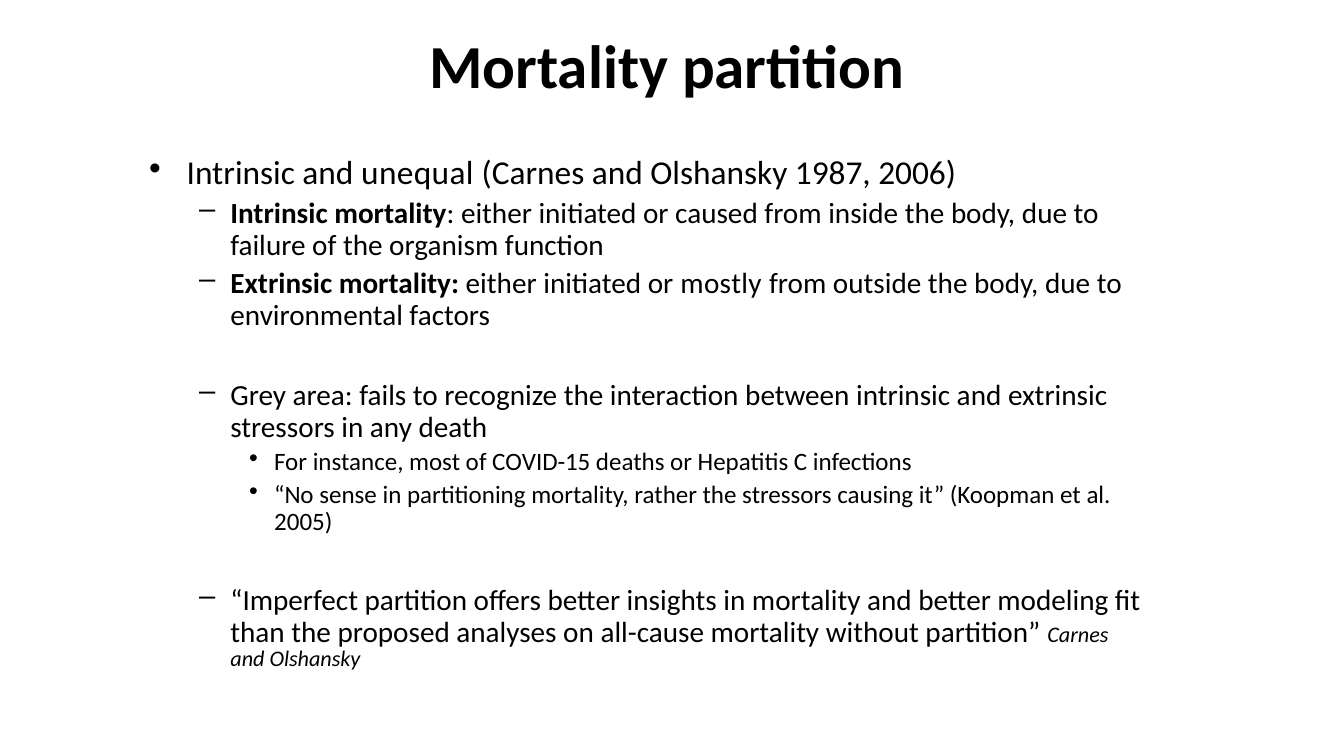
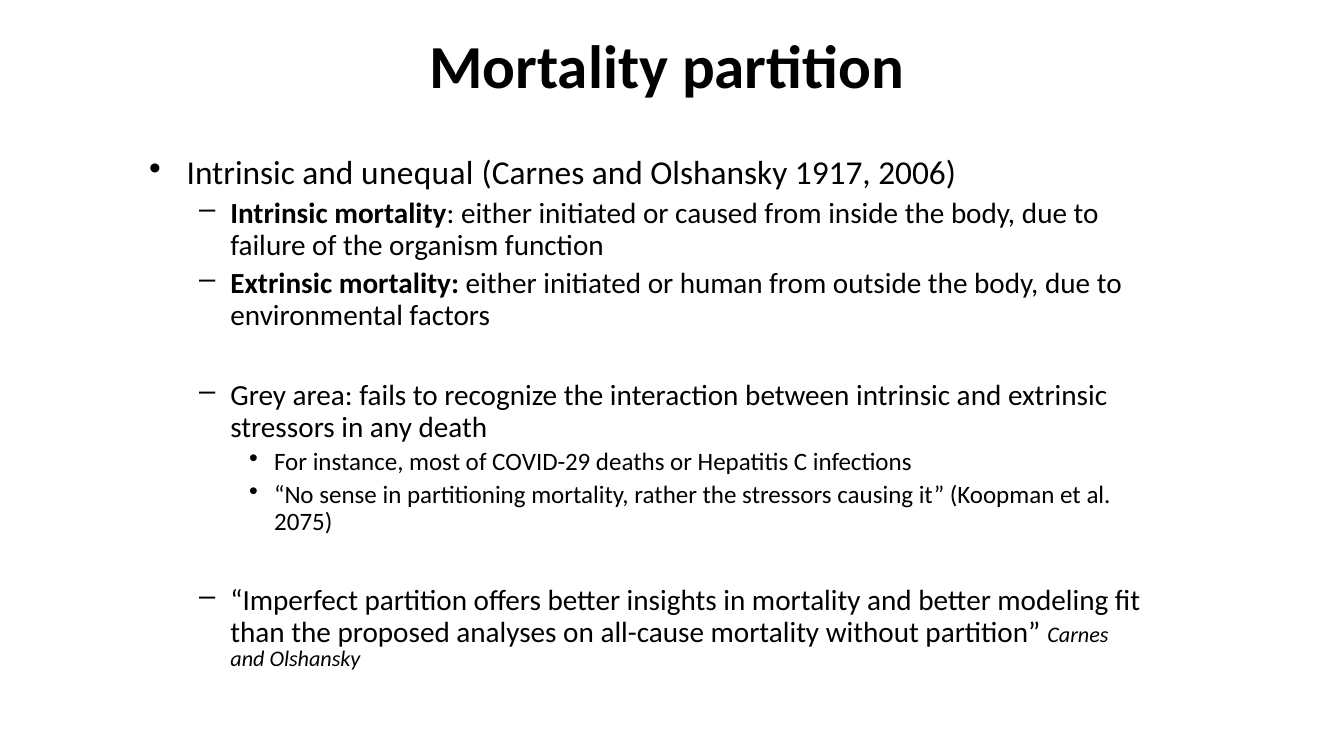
1987: 1987 -> 1917
mostly: mostly -> human
COVID-15: COVID-15 -> COVID-29
2005: 2005 -> 2075
